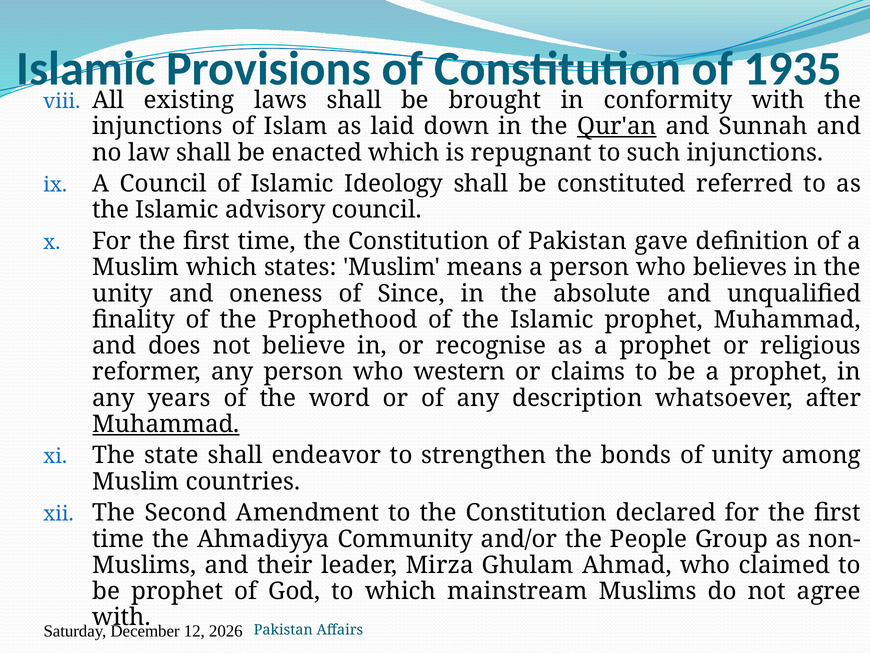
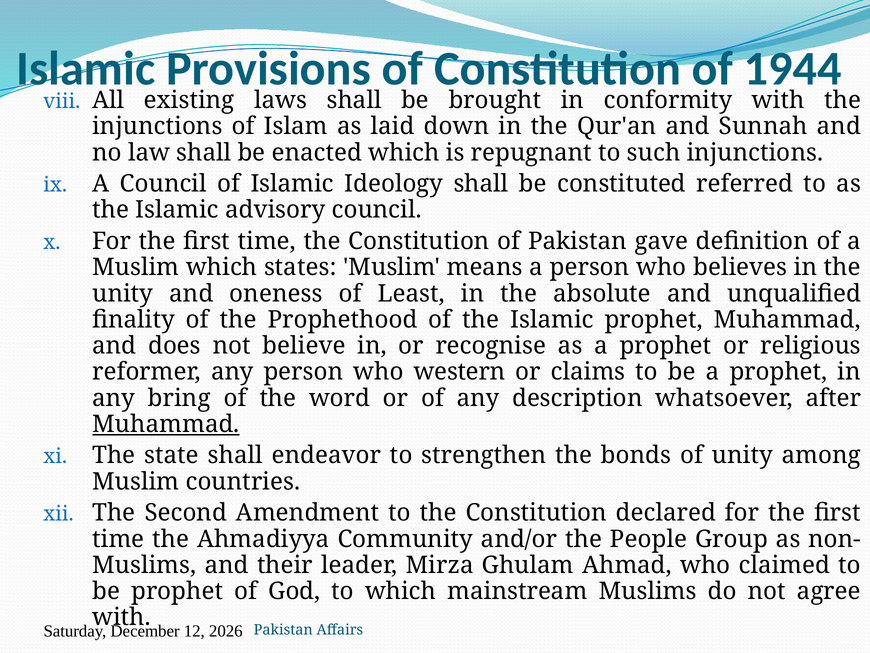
1935: 1935 -> 1944
Qur'an underline: present -> none
Since: Since -> Least
years: years -> bring
